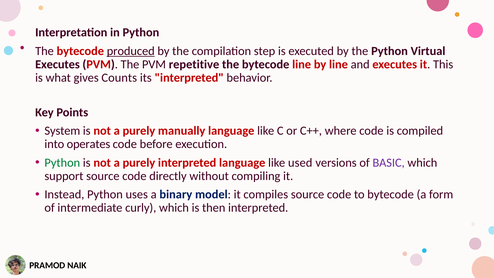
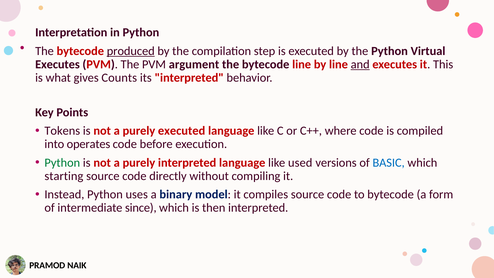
repetitive: repetitive -> argument
and underline: none -> present
System: System -> Tokens
purely manually: manually -> executed
BASIC colour: purple -> blue
support: support -> starting
curly: curly -> since
